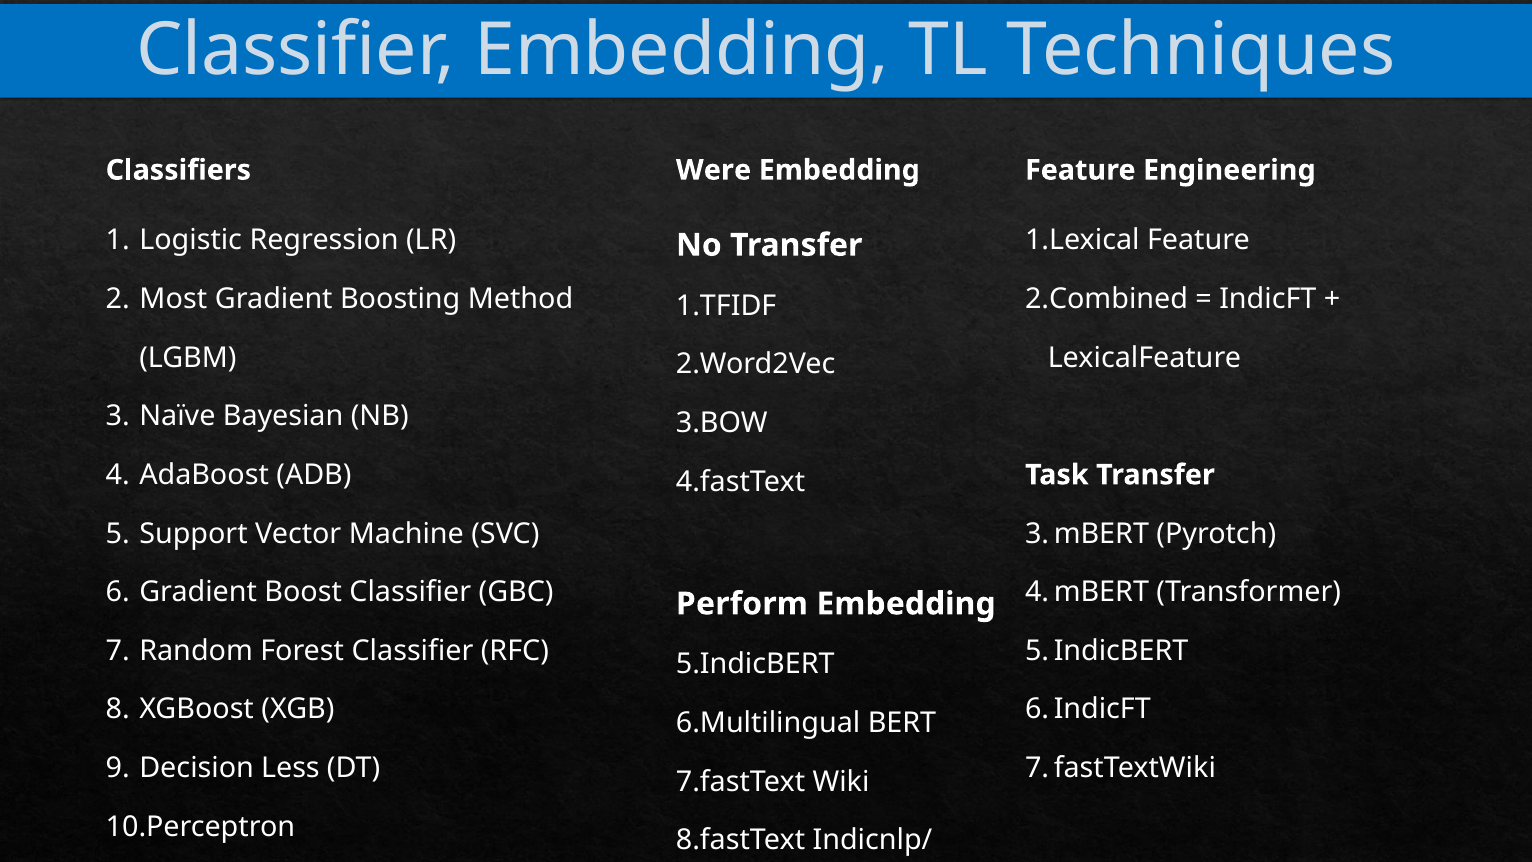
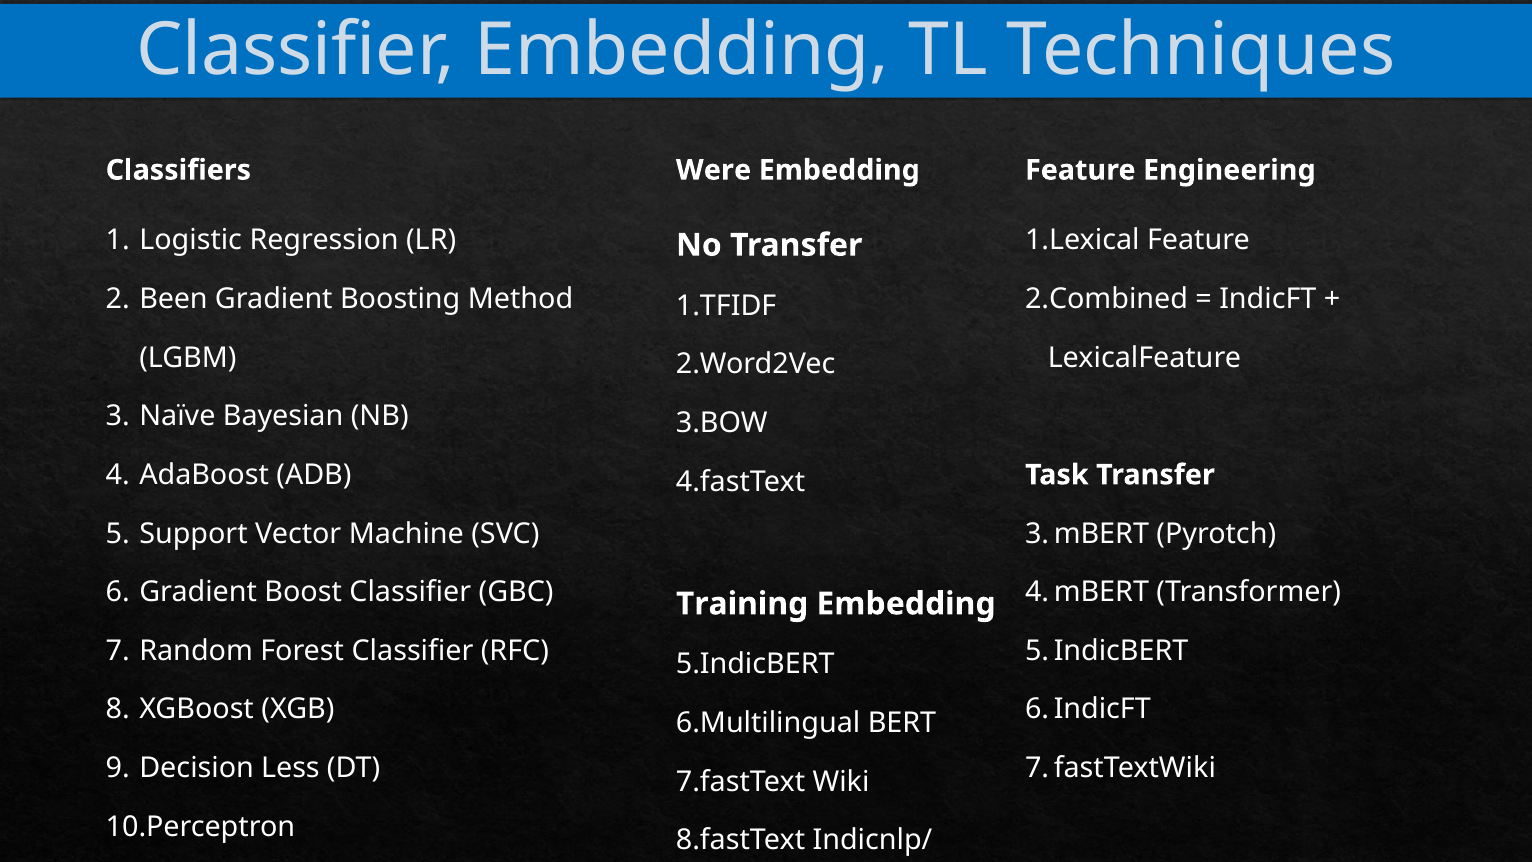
Most: Most -> Been
Perform: Perform -> Training
